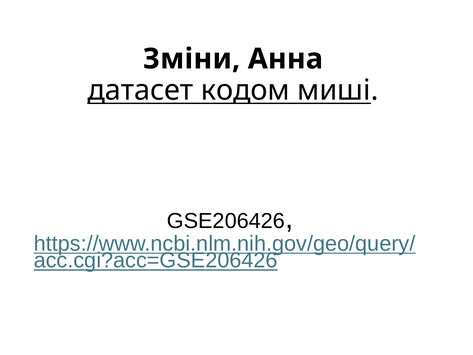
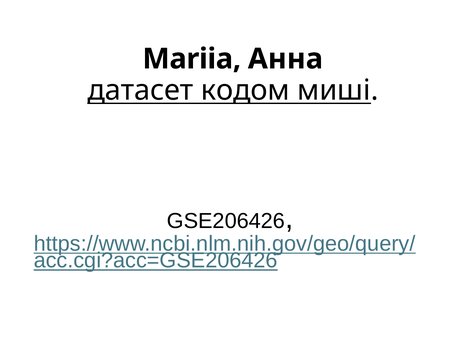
Зміни: Зміни -> Mariia
